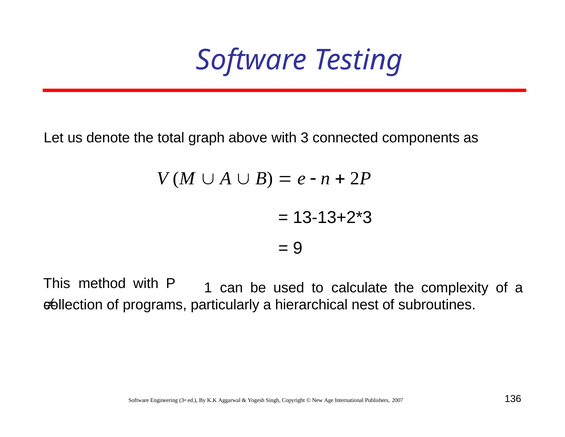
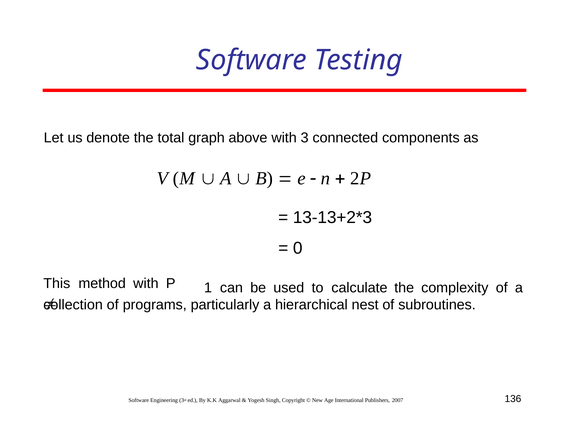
9: 9 -> 0
